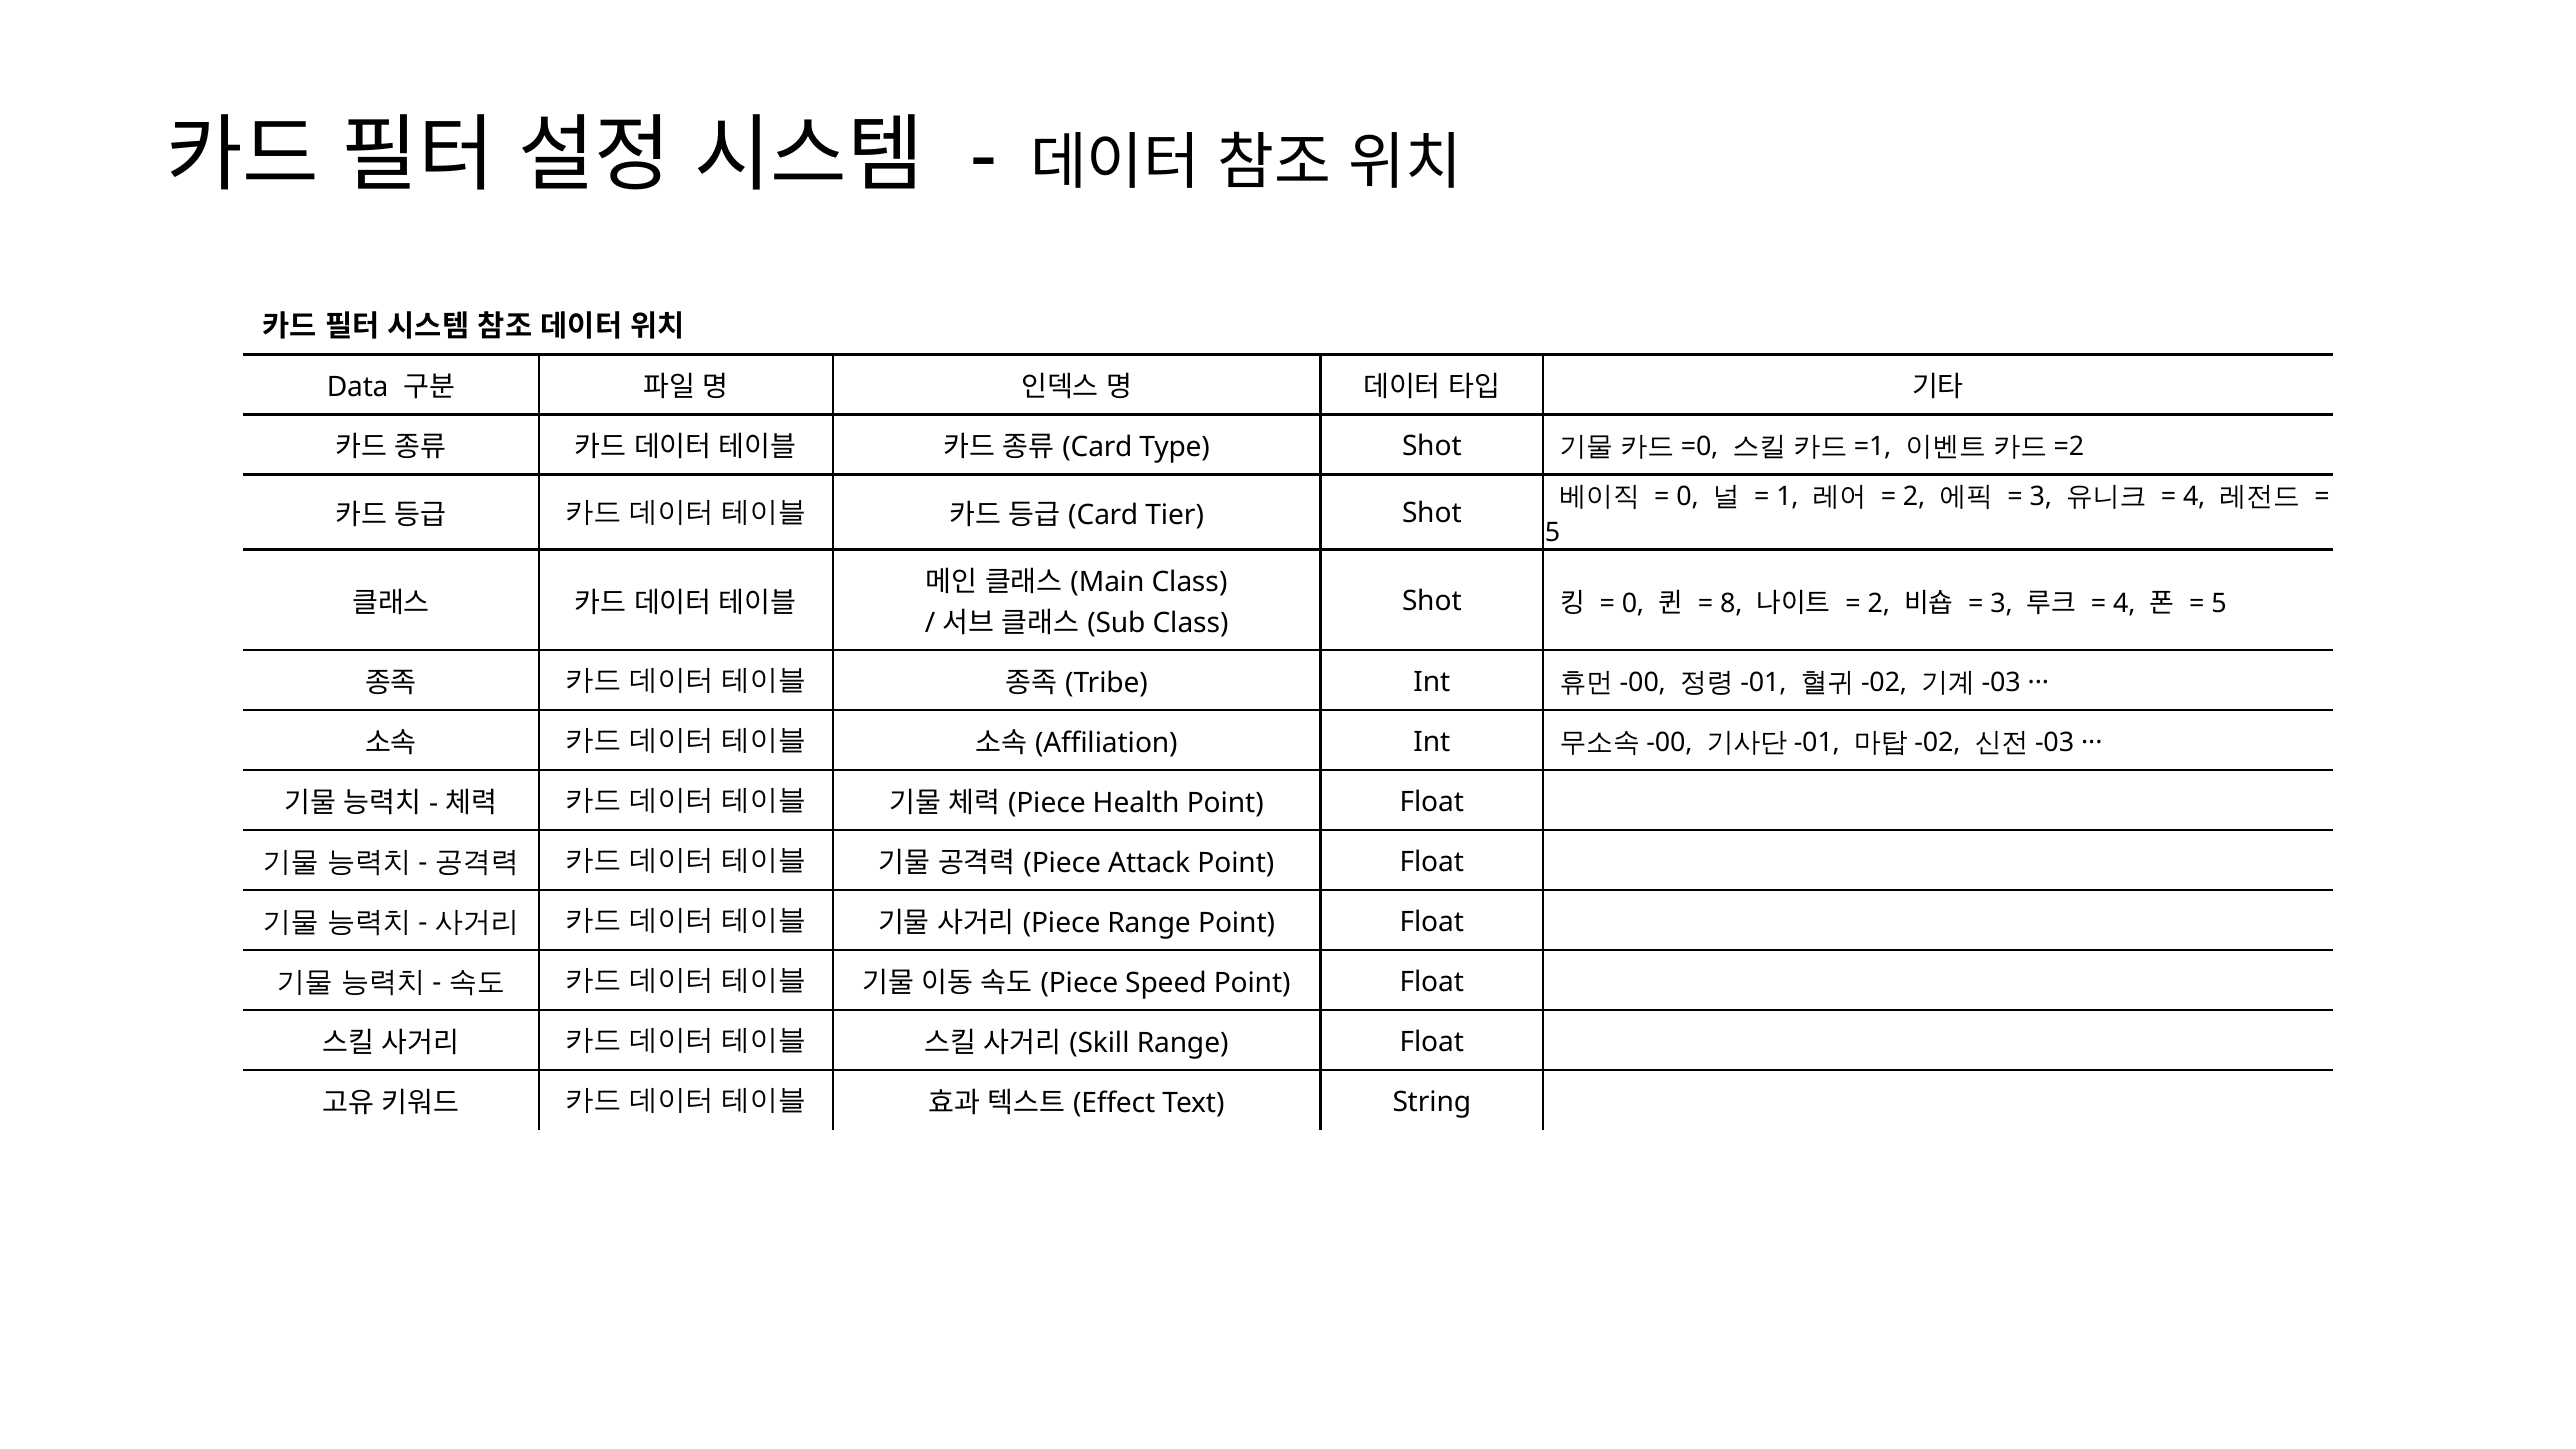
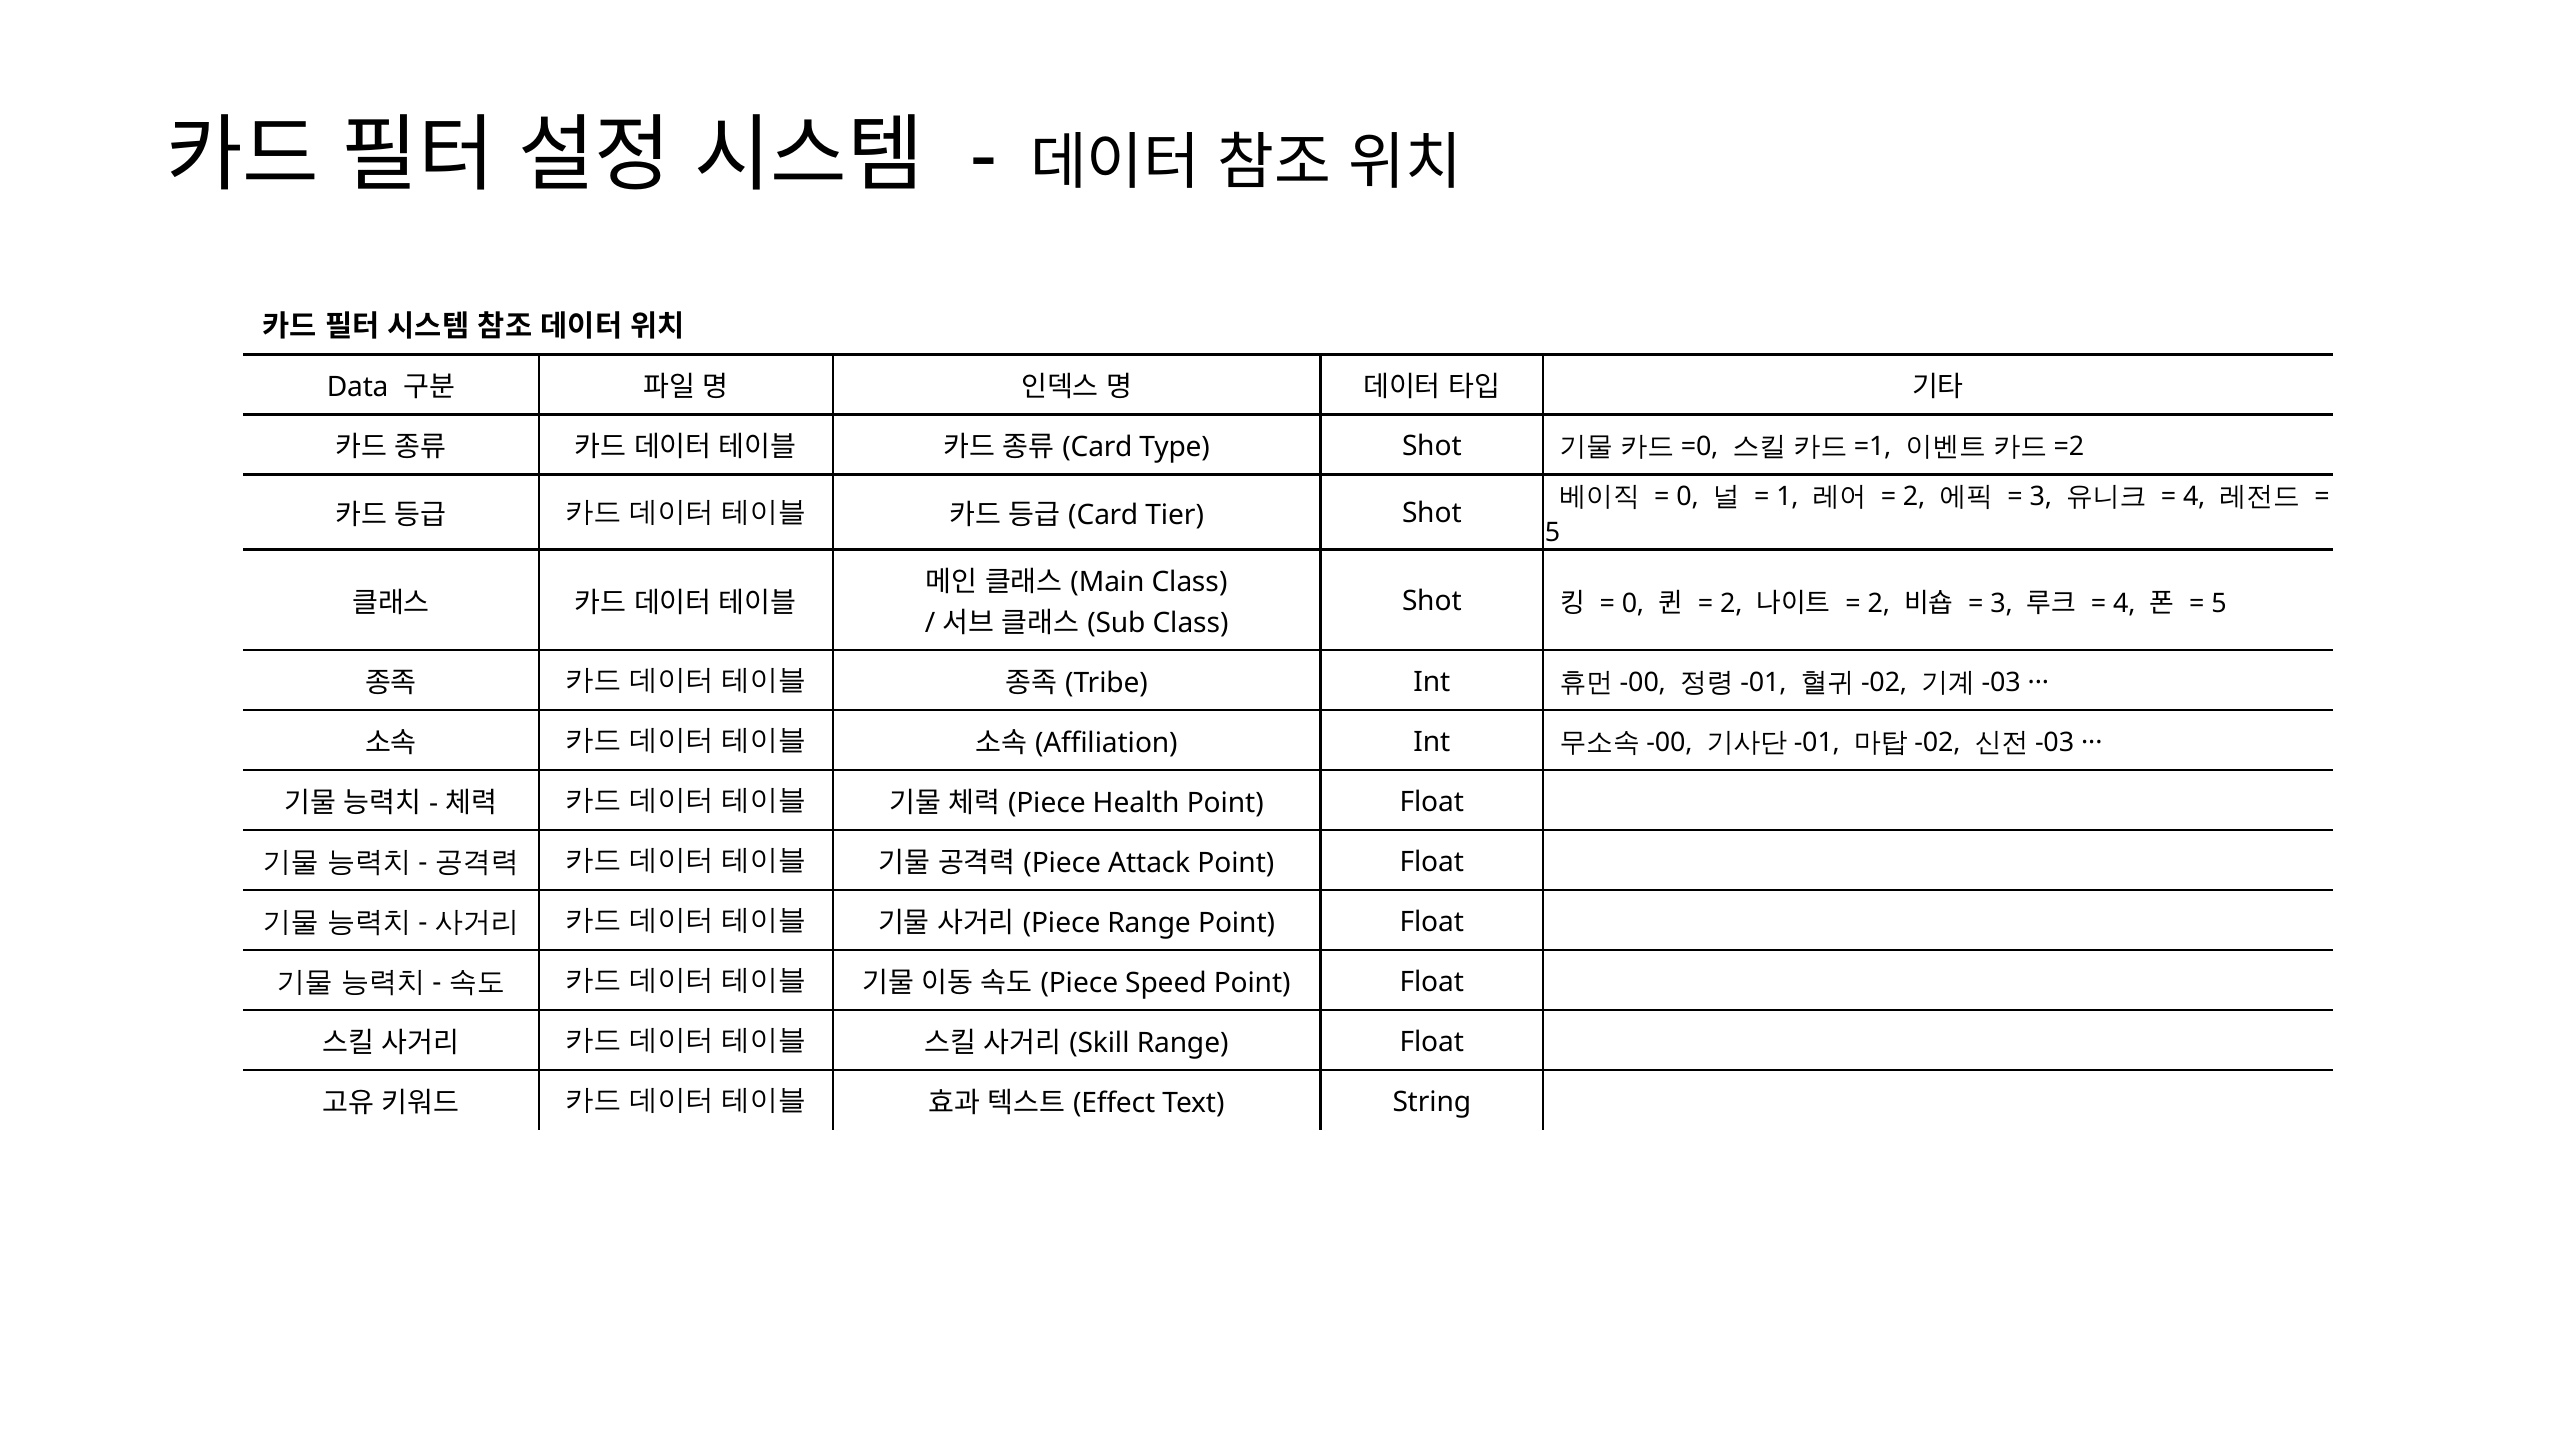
8 at (1731, 604): 8 -> 2
